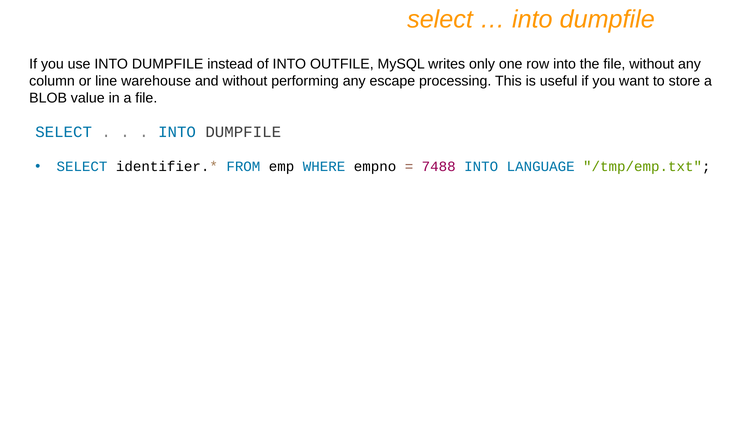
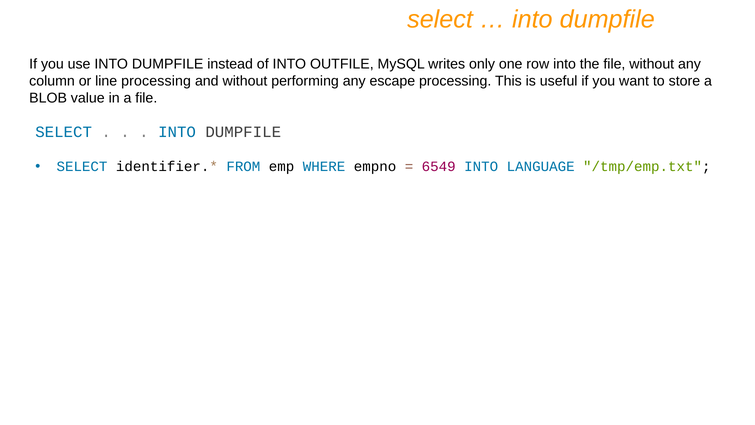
line warehouse: warehouse -> processing
7488: 7488 -> 6549
